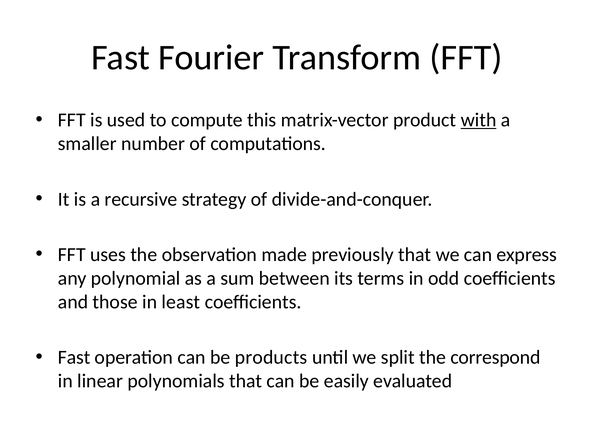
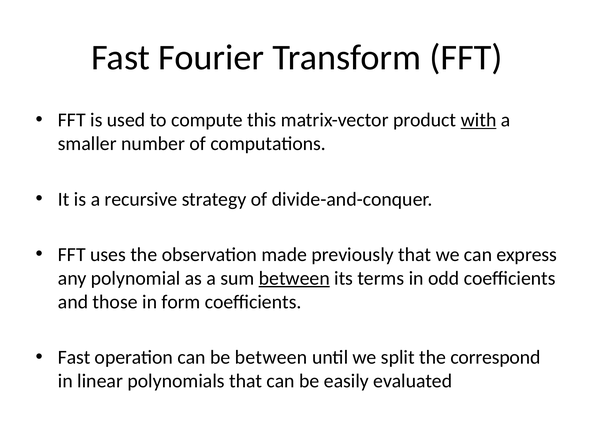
between at (294, 279) underline: none -> present
least: least -> form
be products: products -> between
